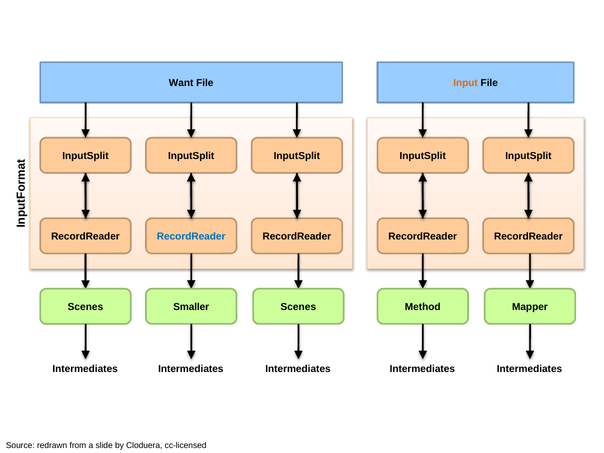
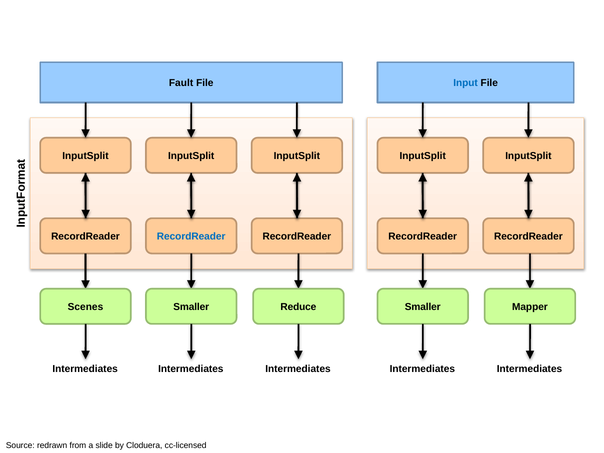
Want: Want -> Fault
Input colour: orange -> blue
Scenes at (298, 307): Scenes -> Reduce
Method at (423, 307): Method -> Smaller
